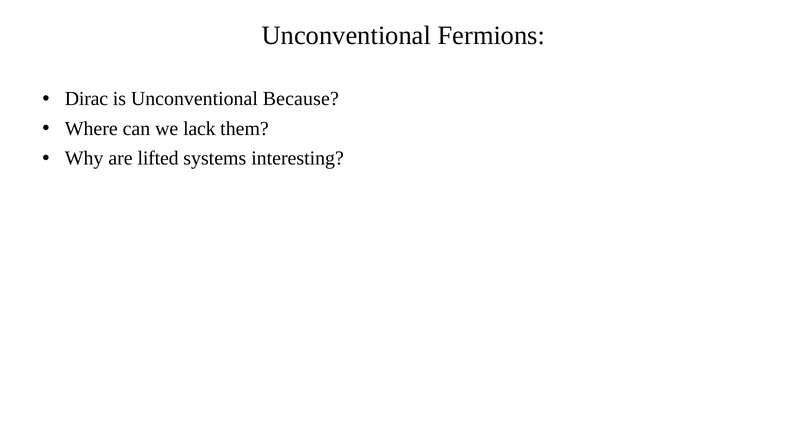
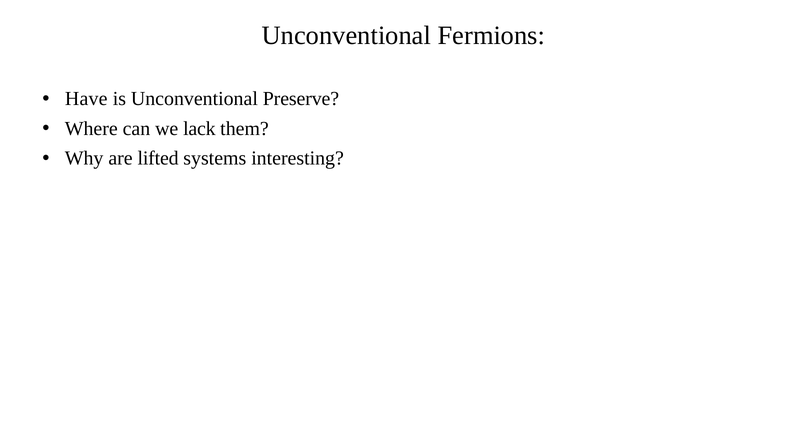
Dirac: Dirac -> Have
Because: Because -> Preserve
